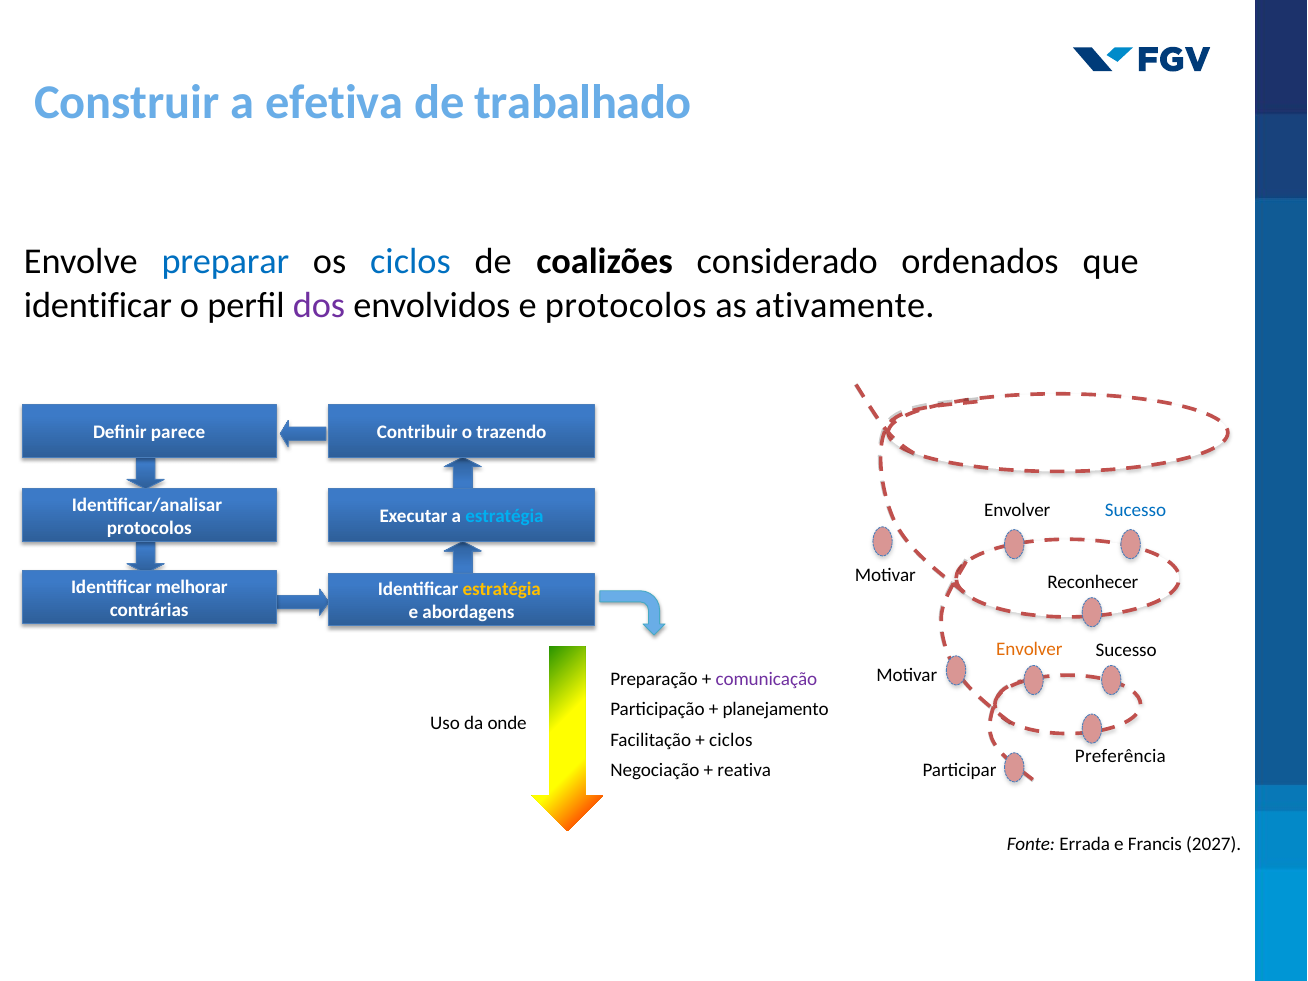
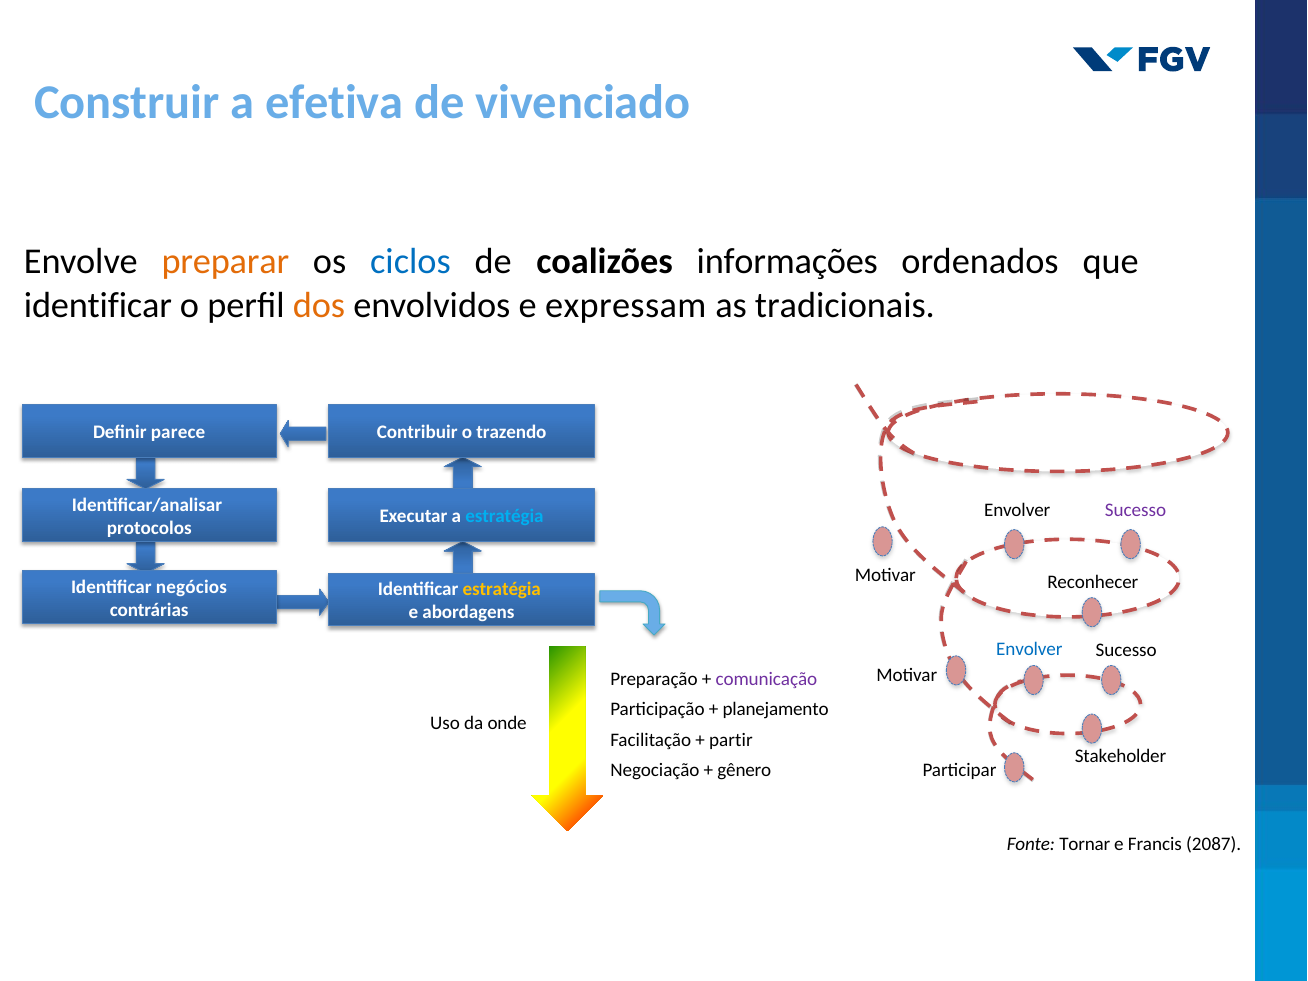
trabalhado: trabalhado -> vivenciado
preparar colour: blue -> orange
considerado: considerado -> informações
dos colour: purple -> orange
e protocolos: protocolos -> expressam
ativamente: ativamente -> tradicionais
Sucesso at (1136, 511) colour: blue -> purple
melhorar: melhorar -> negócios
Envolver at (1029, 649) colour: orange -> blue
ciclos at (731, 740): ciclos -> partir
Preferência: Preferência -> Stakeholder
reativa: reativa -> gênero
Errada: Errada -> Tornar
2027: 2027 -> 2087
